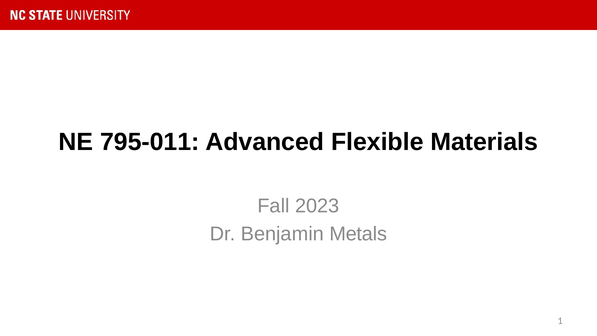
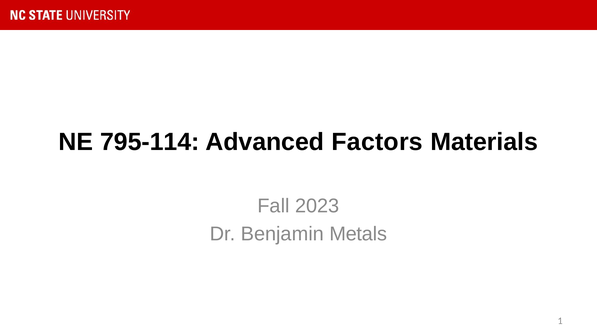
795-011: 795-011 -> 795-114
Flexible: Flexible -> Factors
